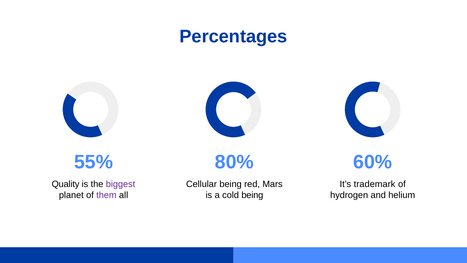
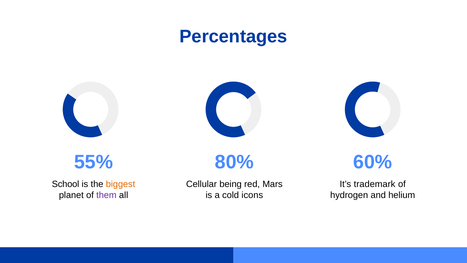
Quality: Quality -> School
biggest colour: purple -> orange
cold being: being -> icons
